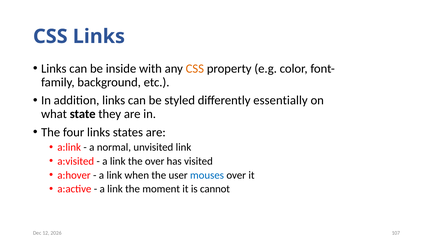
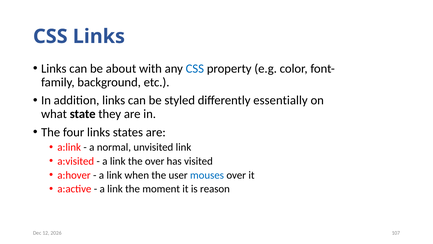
inside: inside -> about
CSS at (195, 68) colour: orange -> blue
cannot: cannot -> reason
